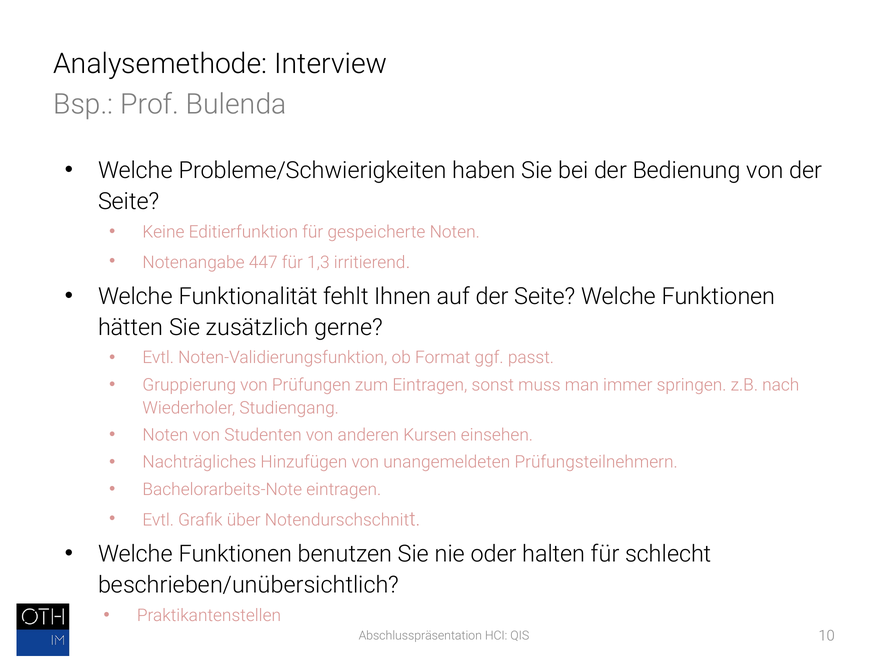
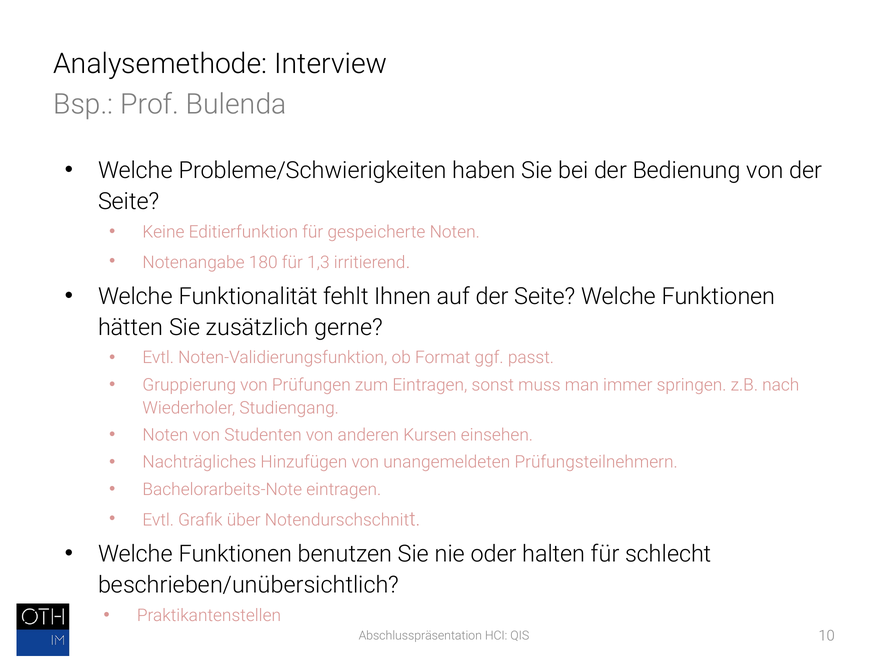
447: 447 -> 180
